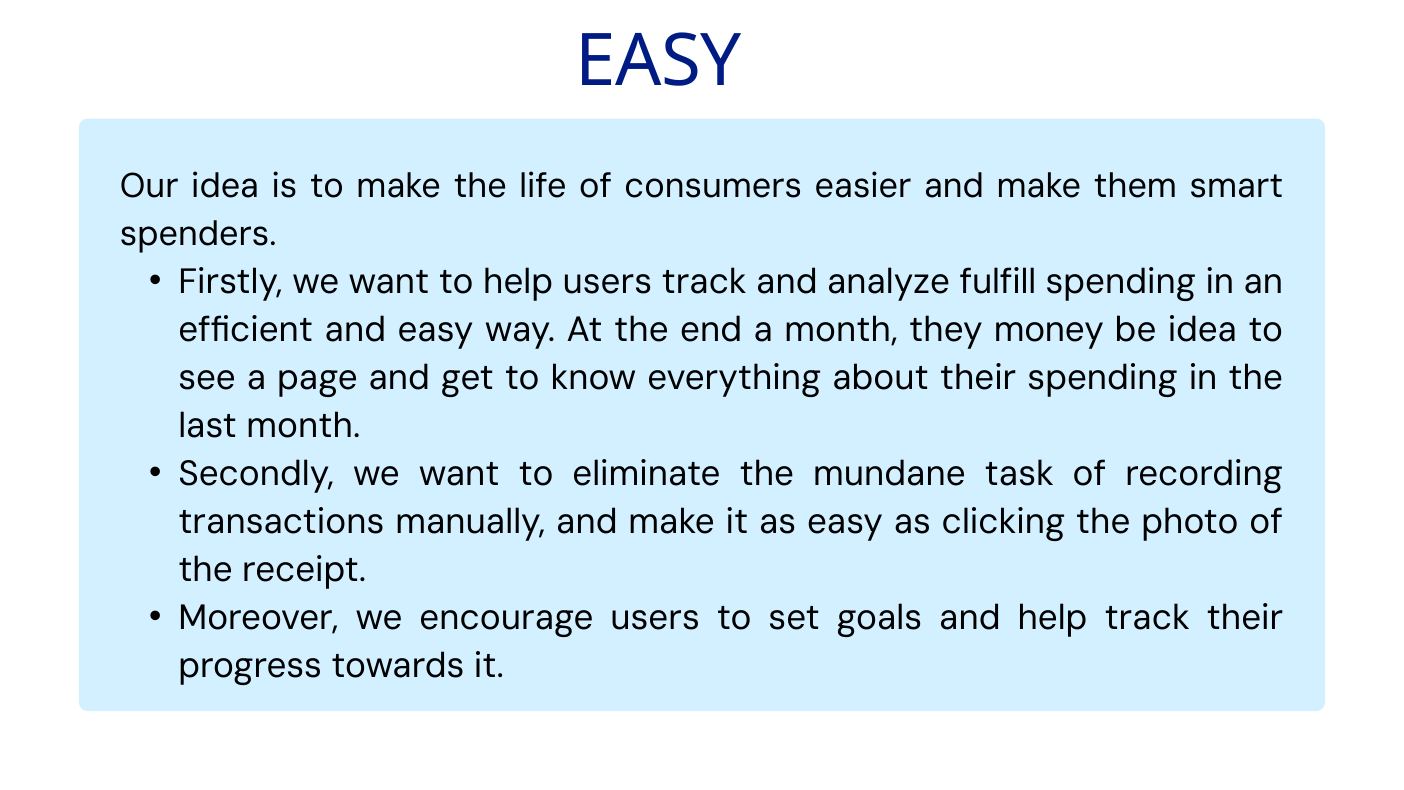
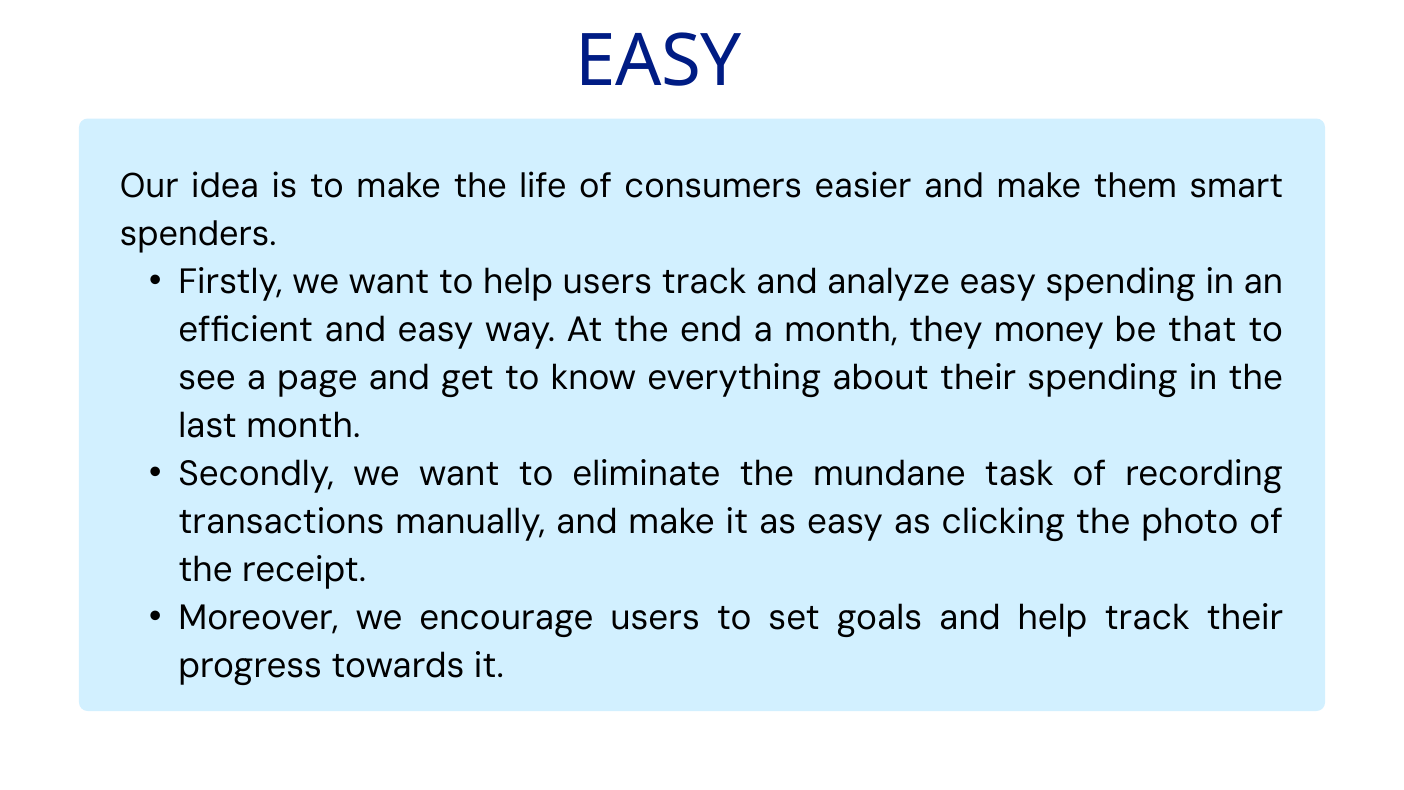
analyze fulfill: fulfill -> easy
be idea: idea -> that
